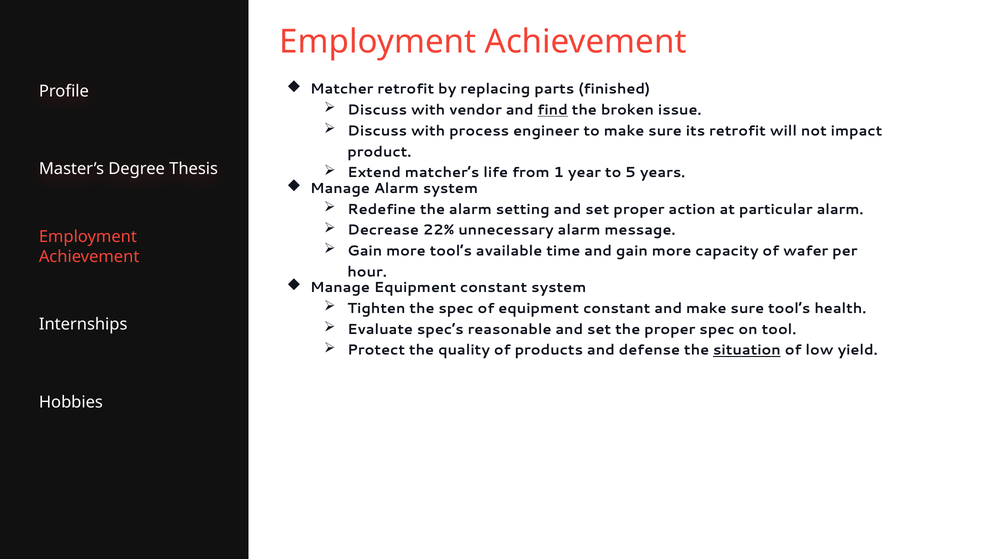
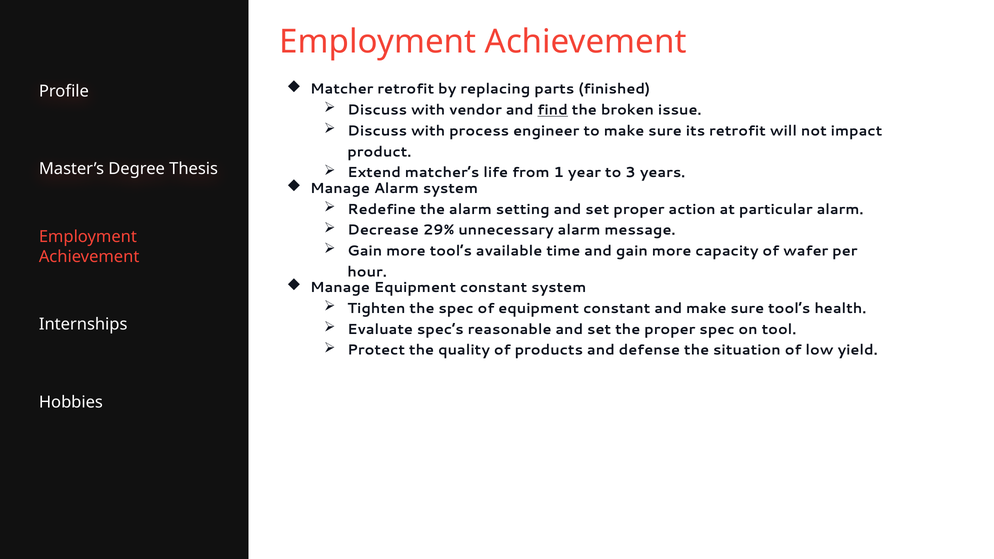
5: 5 -> 3
22%: 22% -> 29%
situation underline: present -> none
